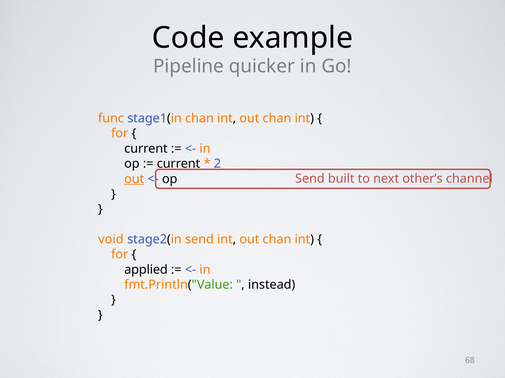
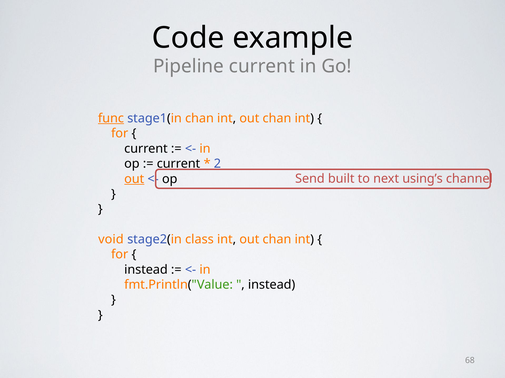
Pipeline quicker: quicker -> current
func underline: none -> present
other’s: other’s -> using’s
stage2(in send: send -> class
applied at (146, 270): applied -> instead
